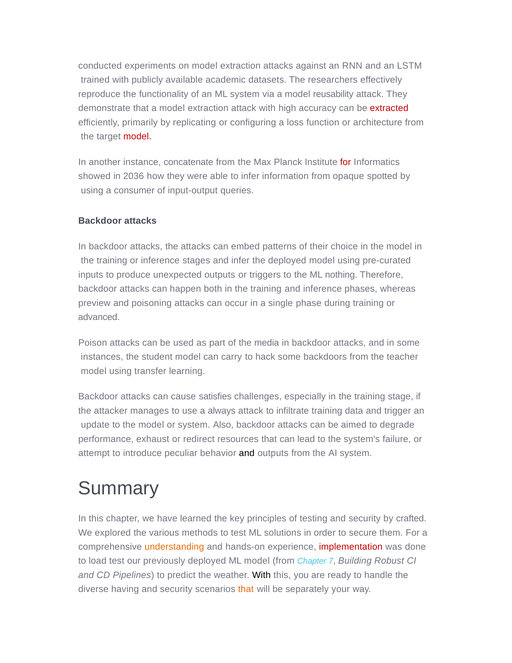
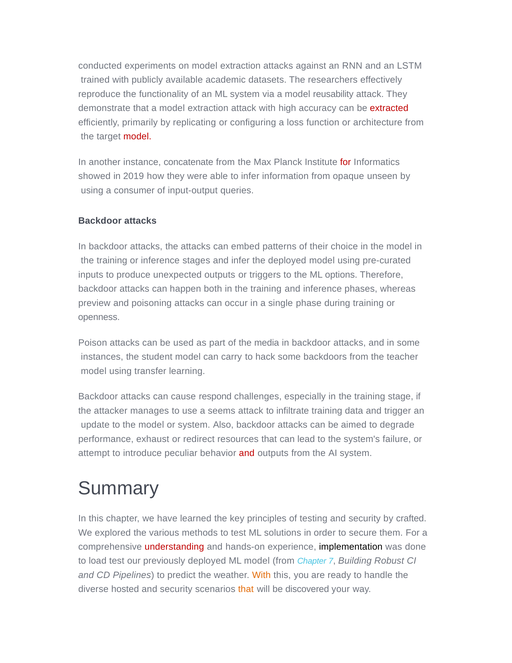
2036: 2036 -> 2019
spotted: spotted -> unseen
nothing: nothing -> options
advanced: advanced -> openness
satisfies: satisfies -> respond
always: always -> seems
and at (247, 453) colour: black -> red
understanding colour: orange -> red
implementation colour: red -> black
With at (261, 575) colour: black -> orange
having: having -> hosted
separately: separately -> discovered
